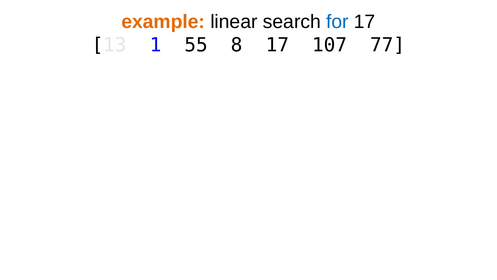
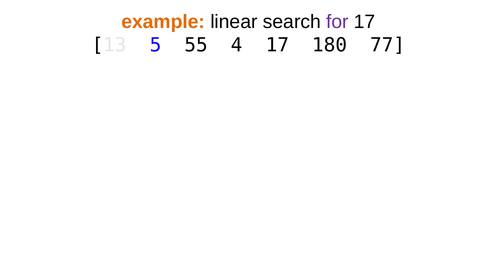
for colour: blue -> purple
1: 1 -> 5
8: 8 -> 4
107: 107 -> 180
